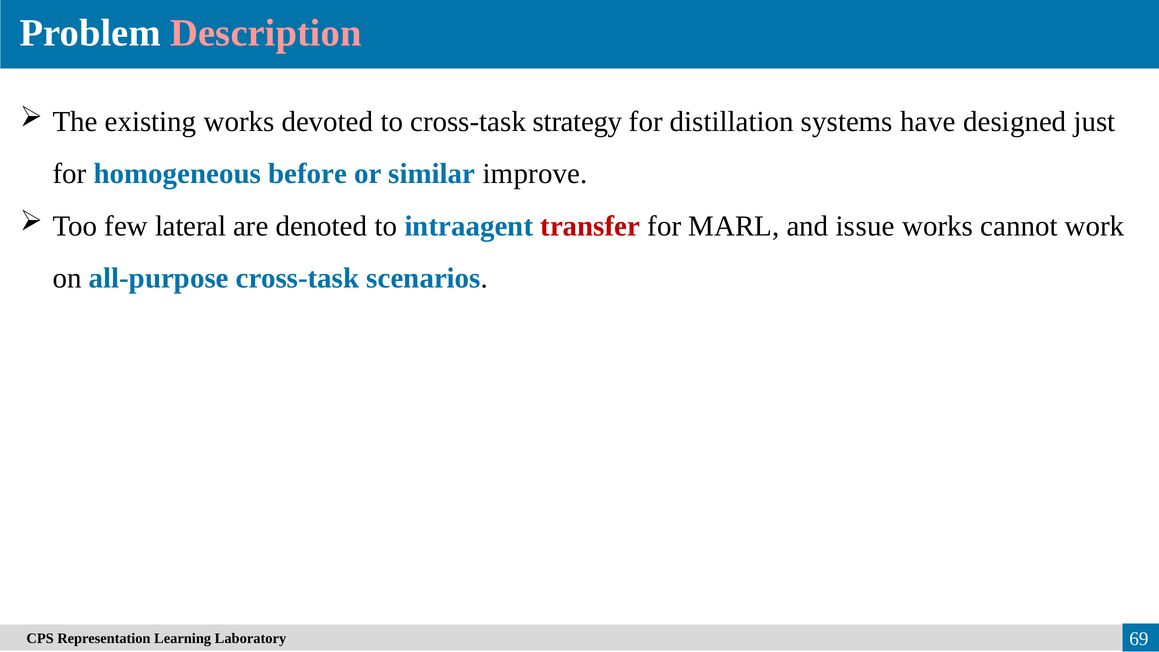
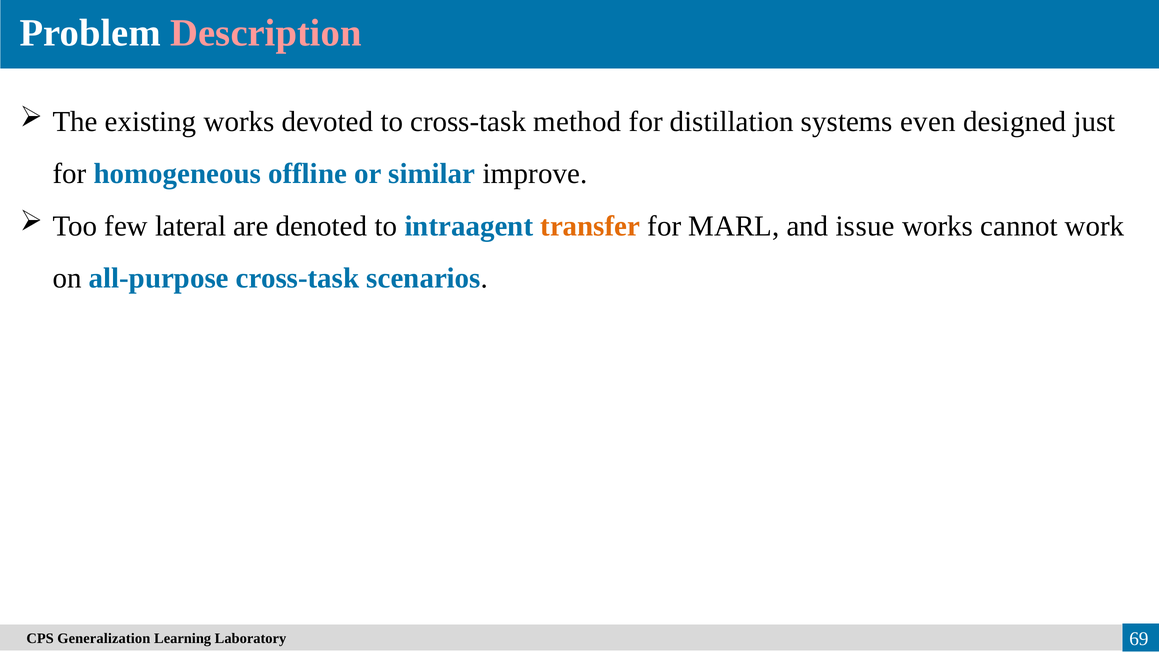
strategy: strategy -> method
have: have -> even
before: before -> offline
transfer colour: red -> orange
Representation: Representation -> Generalization
